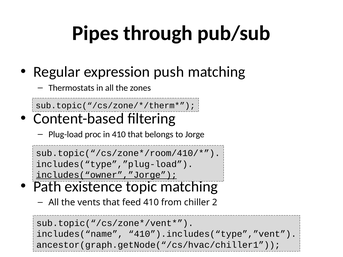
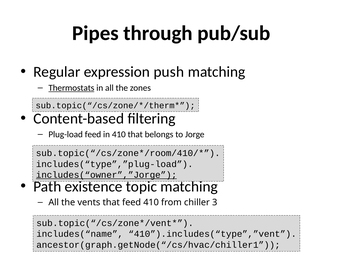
Thermostats underline: none -> present
Plug-load proc: proc -> feed
2: 2 -> 3
